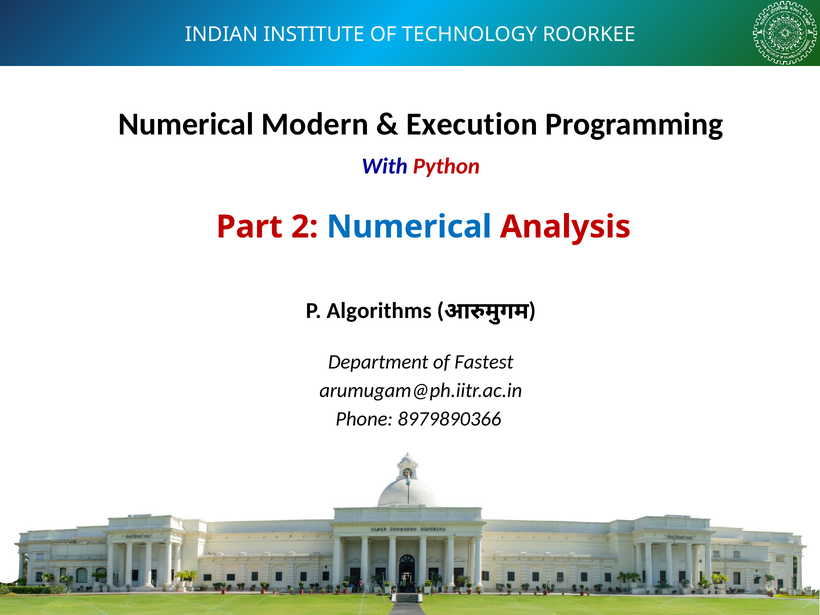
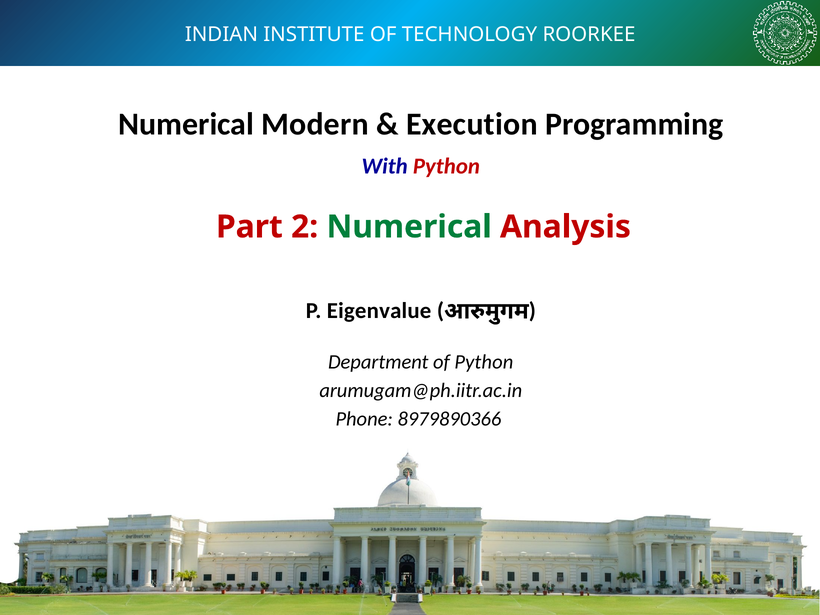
Numerical at (409, 227) colour: blue -> green
Algorithms: Algorithms -> Eigenvalue
of Fastest: Fastest -> Python
